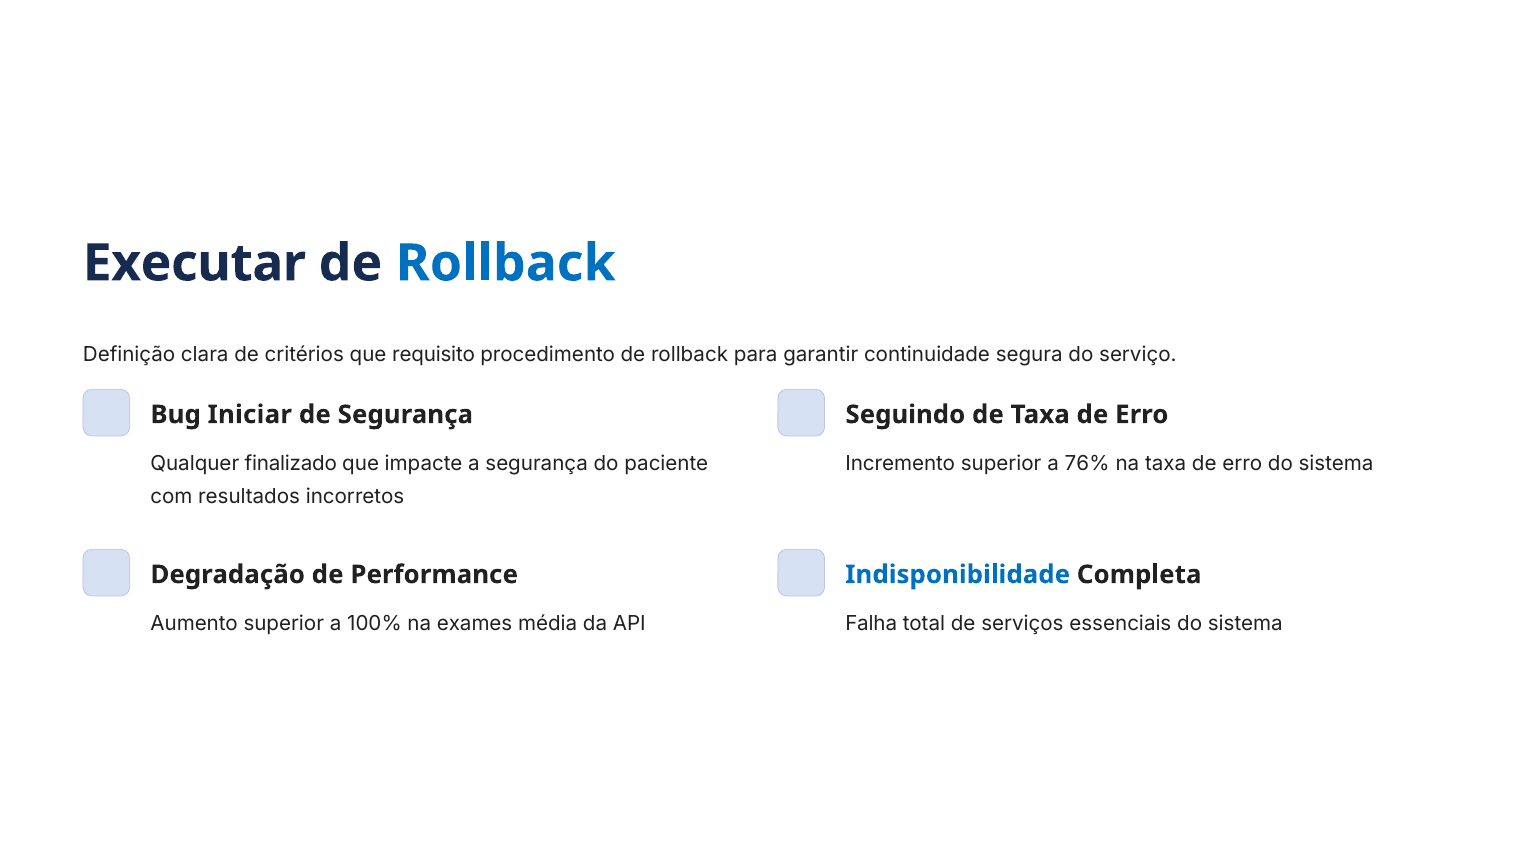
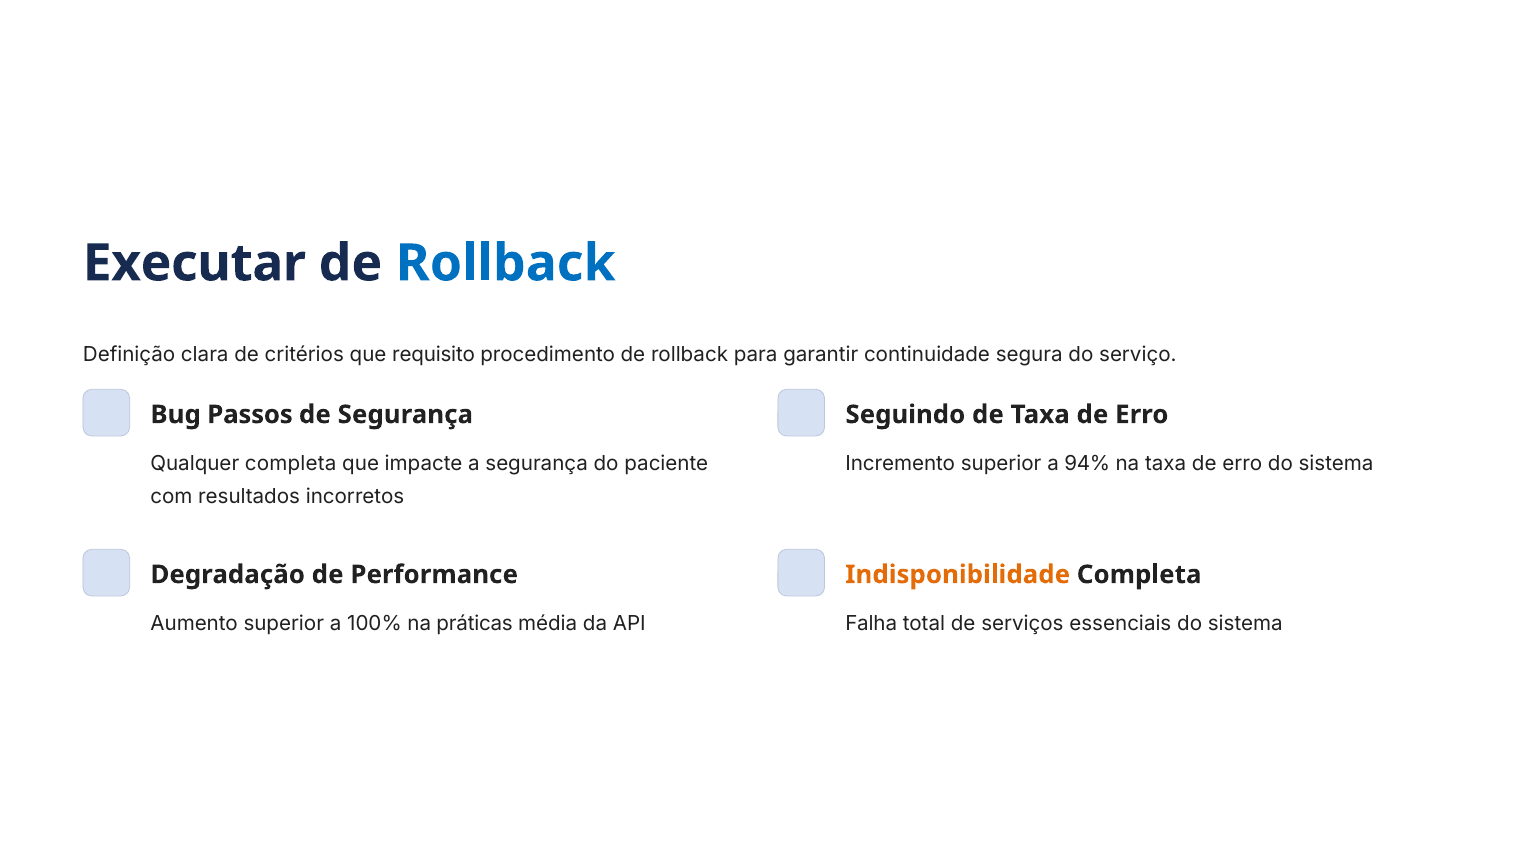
Iniciar: Iniciar -> Passos
Qualquer finalizado: finalizado -> completa
76%: 76% -> 94%
Indisponibilidade colour: blue -> orange
exames: exames -> práticas
